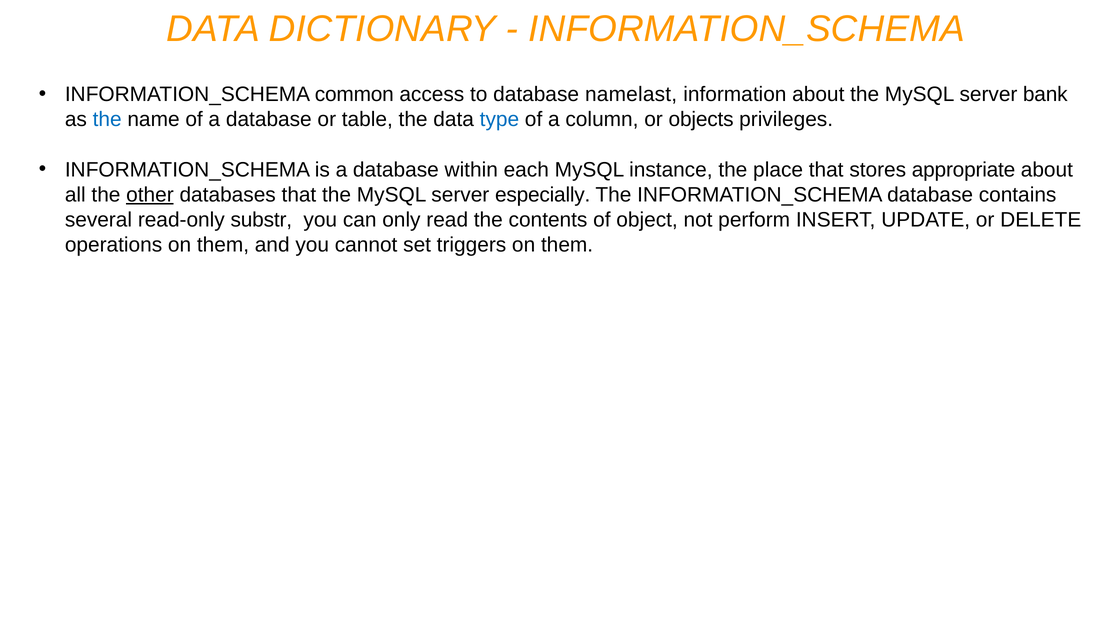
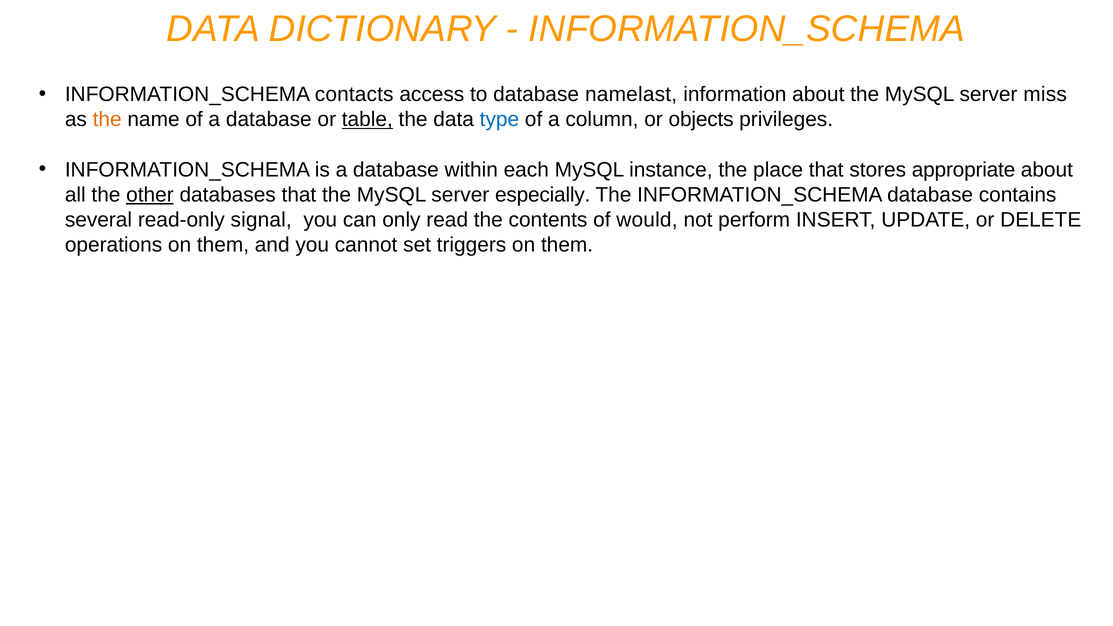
common: common -> contacts
bank: bank -> miss
the at (107, 120) colour: blue -> orange
table underline: none -> present
substr: substr -> signal
object: object -> would
